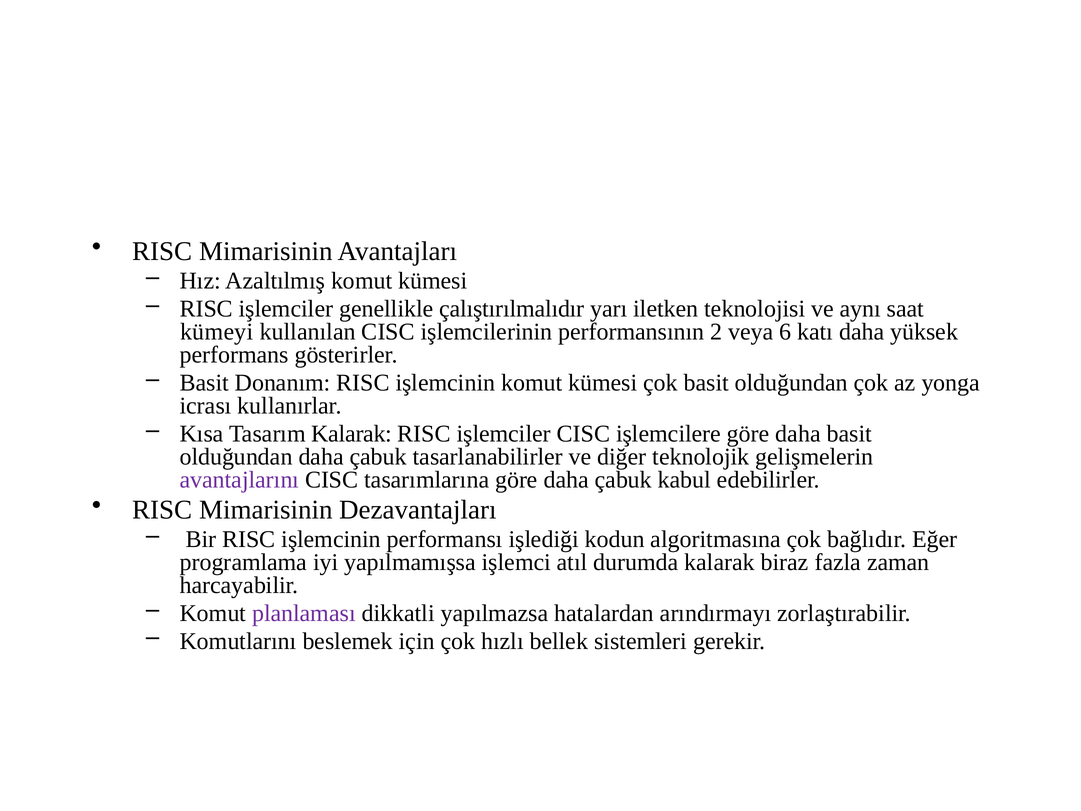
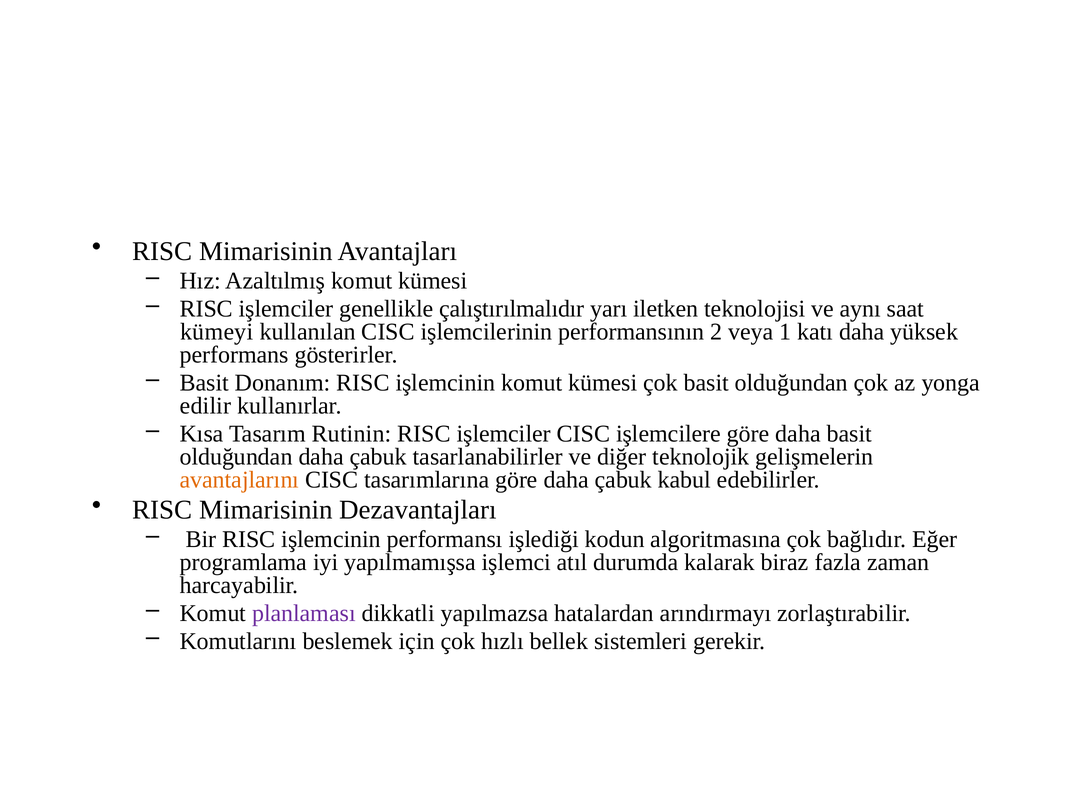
6: 6 -> 1
icrası: icrası -> edilir
Tasarım Kalarak: Kalarak -> Rutinin
avantajlarını colour: purple -> orange
